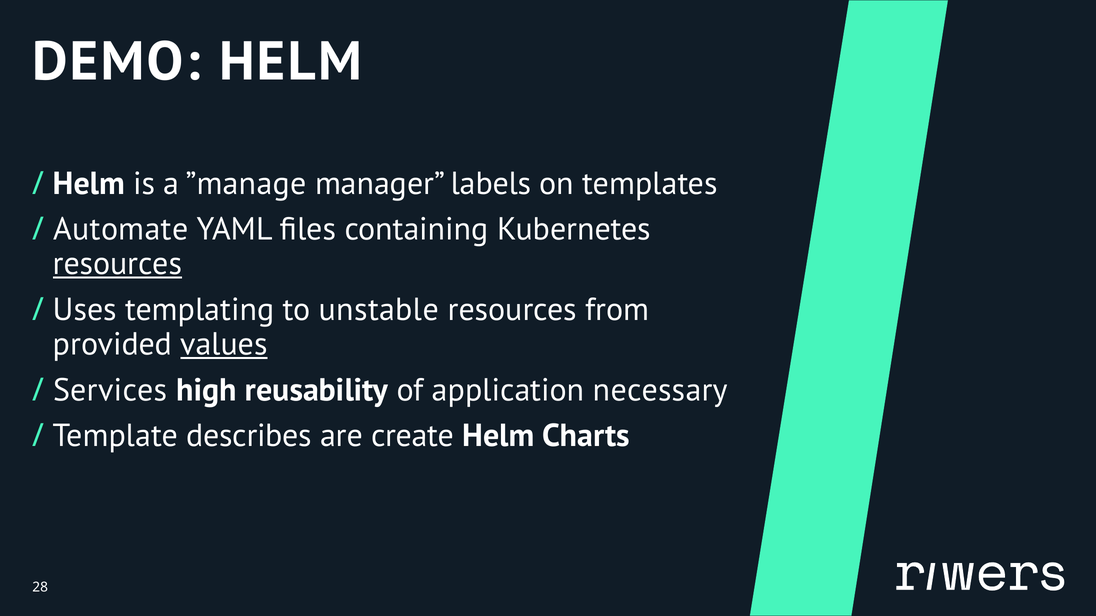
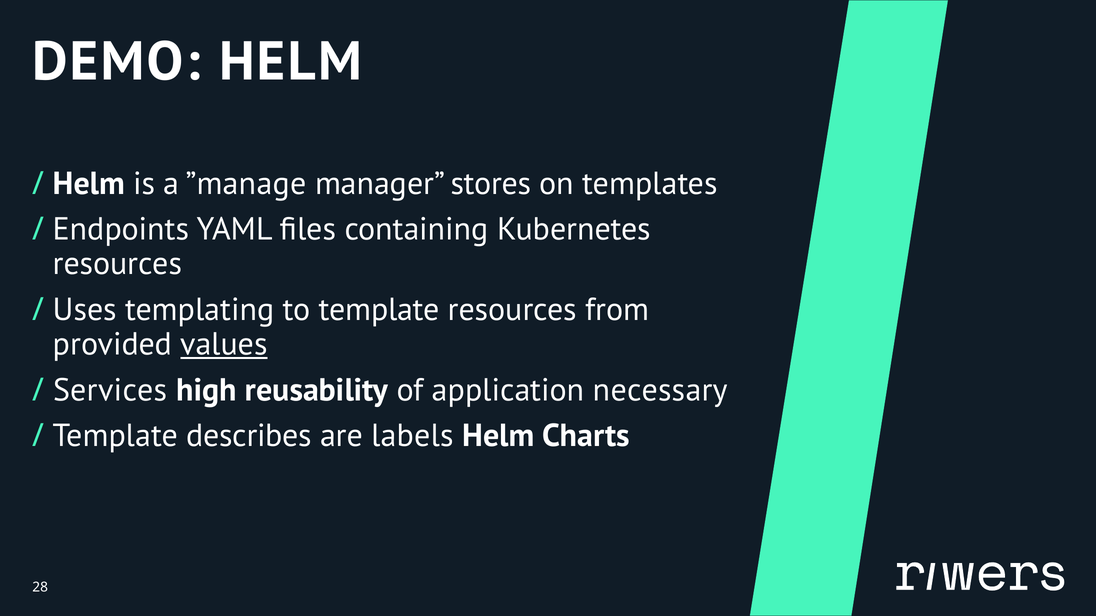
labels: labels -> stores
Automate: Automate -> Endpoints
resources at (117, 264) underline: present -> none
to unstable: unstable -> template
create: create -> labels
